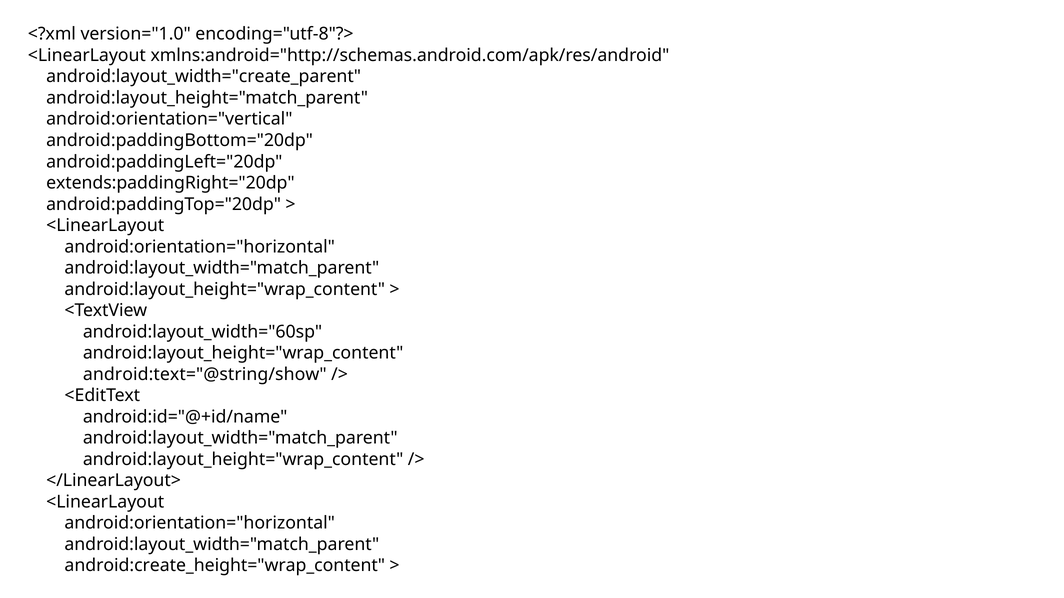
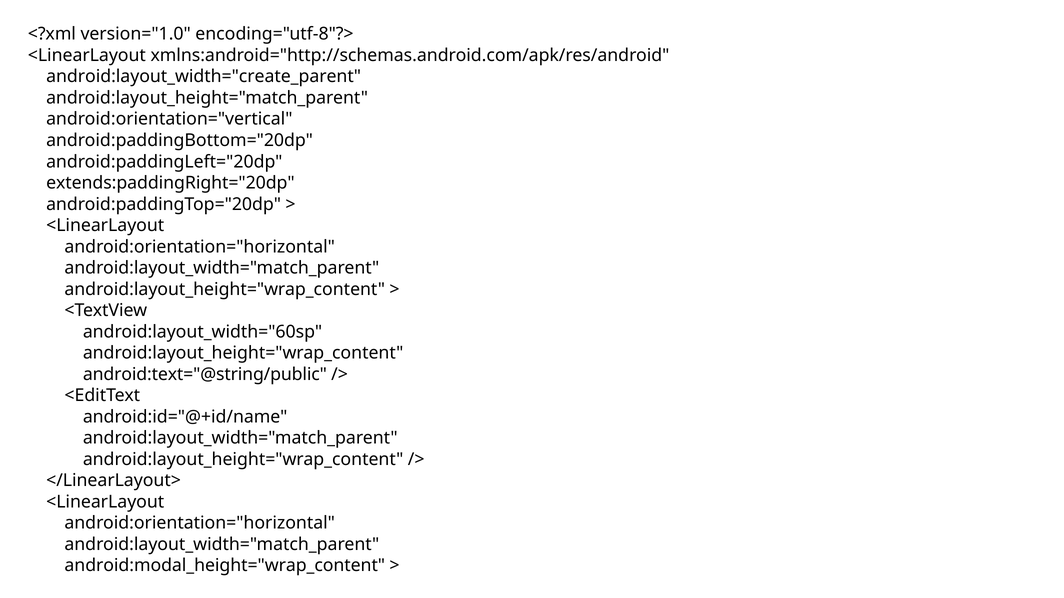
android:text="@string/show: android:text="@string/show -> android:text="@string/public
android:create_height="wrap_content: android:create_height="wrap_content -> android:modal_height="wrap_content
